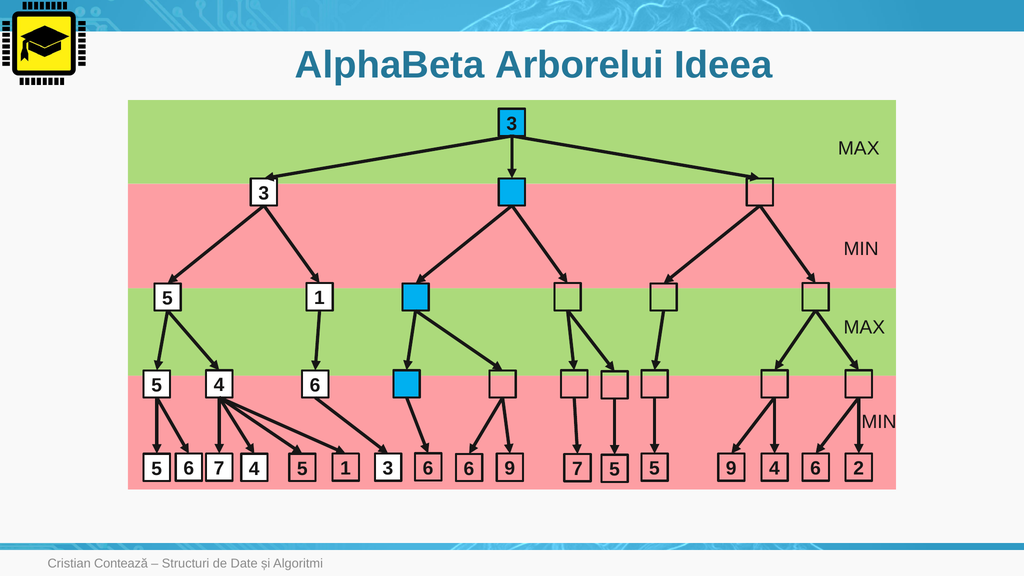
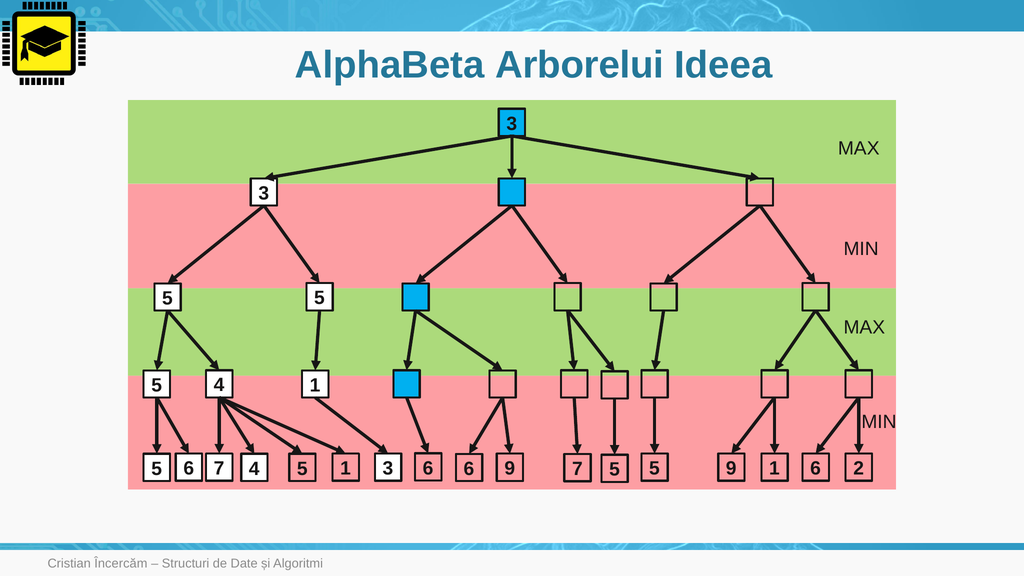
1 at (319, 298): 1 -> 5
6 at (315, 385): 6 -> 1
3 5 4: 4 -> 1
Contează: Contează -> Încercăm
